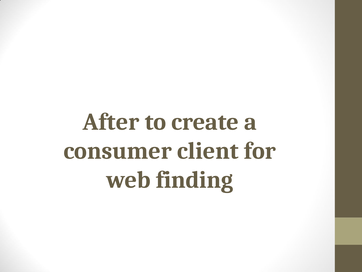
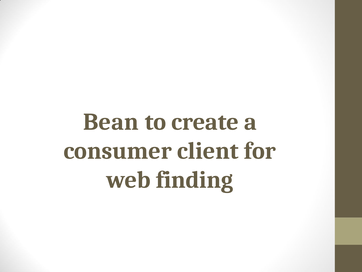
After: After -> Bean
